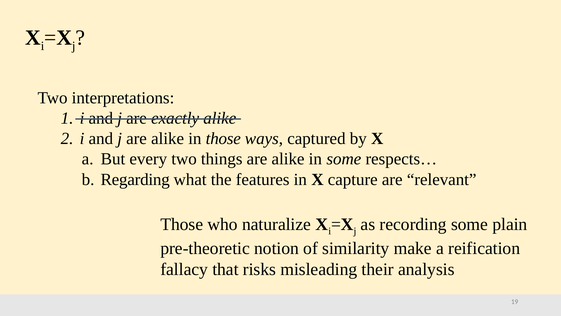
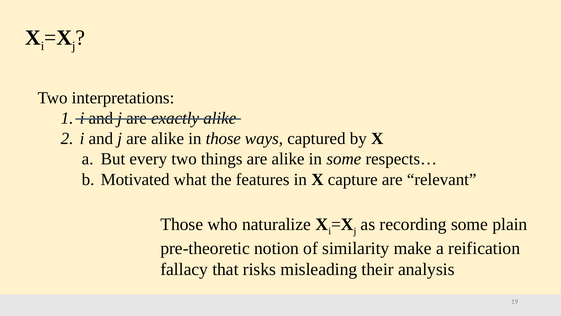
Regarding: Regarding -> Motivated
